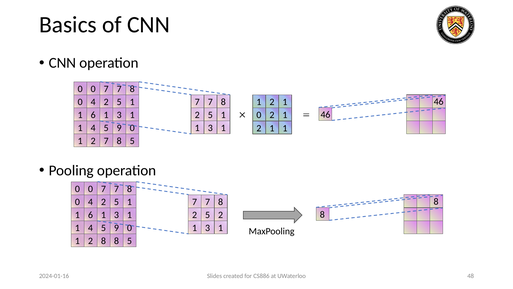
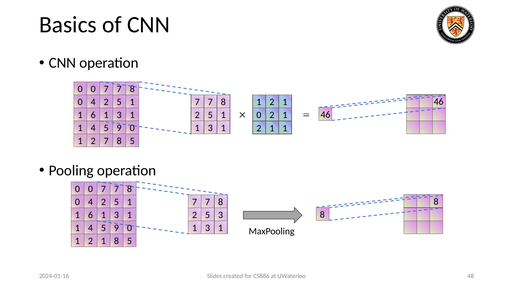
5 2: 2 -> 3
8 at (103, 241): 8 -> 1
